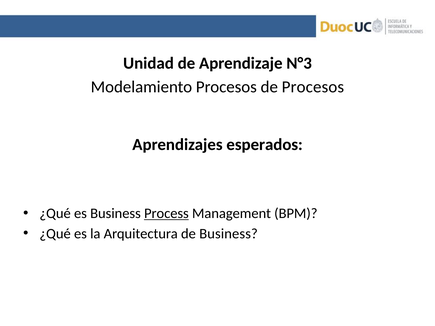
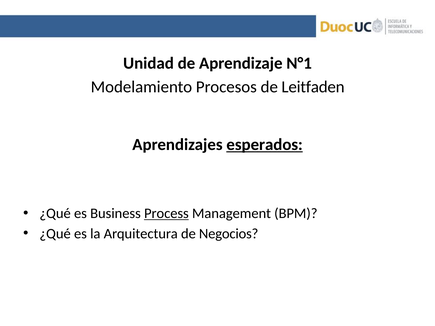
N°3: N°3 -> N°1
de Procesos: Procesos -> Leitfaden
esperados underline: none -> present
de Business: Business -> Negocios
